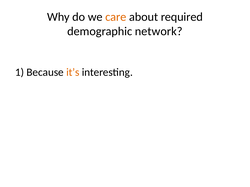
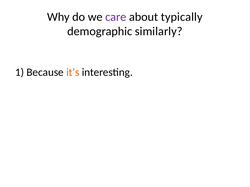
care colour: orange -> purple
required: required -> typically
network: network -> similarly
